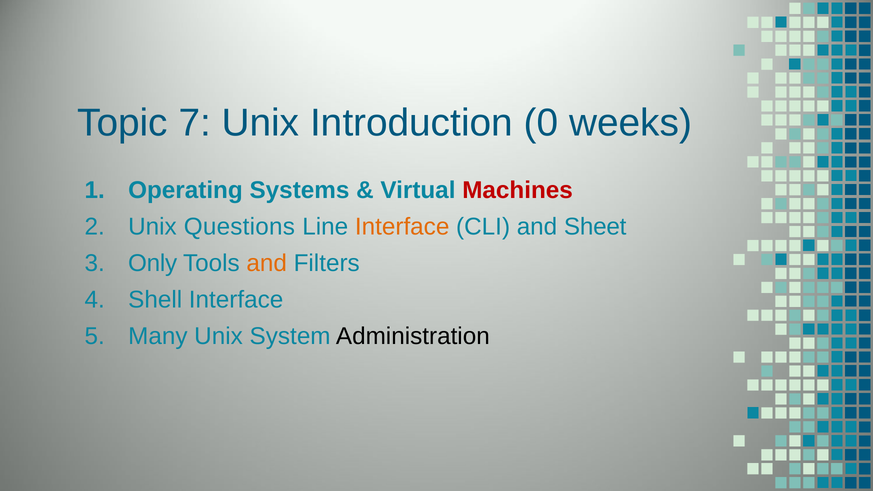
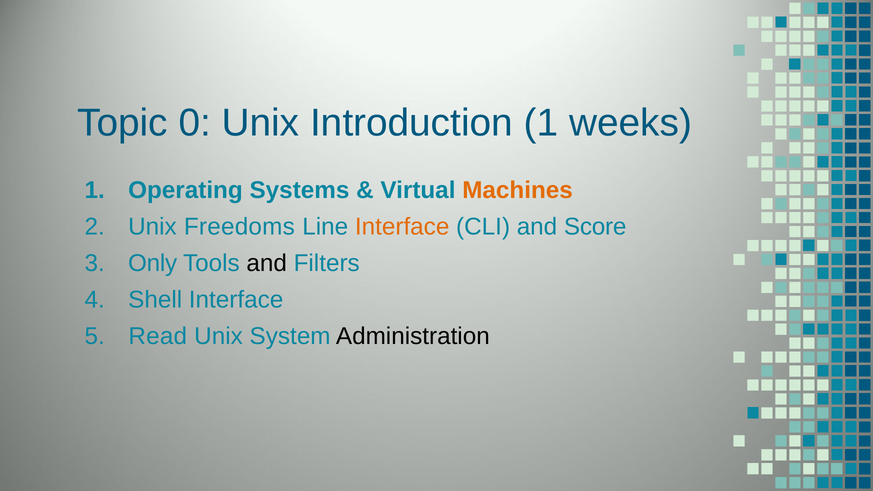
7: 7 -> 0
Introduction 0: 0 -> 1
Machines colour: red -> orange
Questions: Questions -> Freedoms
Sheet: Sheet -> Score
and at (267, 263) colour: orange -> black
Many: Many -> Read
